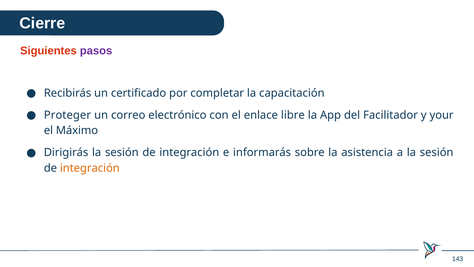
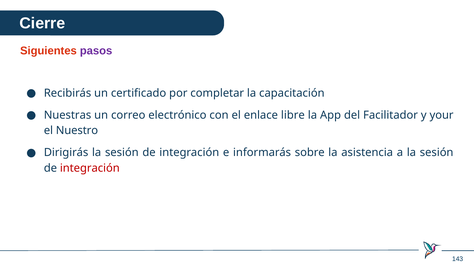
Proteger: Proteger -> Nuestras
Máximo: Máximo -> Nuestro
integración at (90, 168) colour: orange -> red
